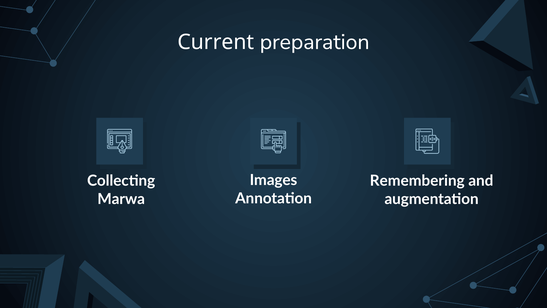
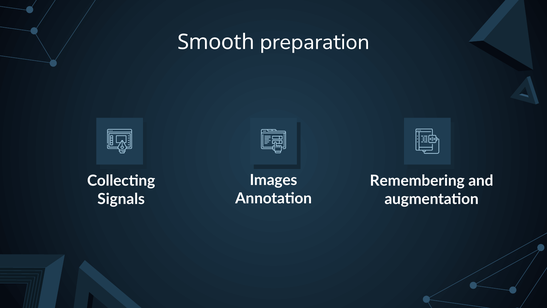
Current: Current -> Smooth
Marwa: Marwa -> Signals
